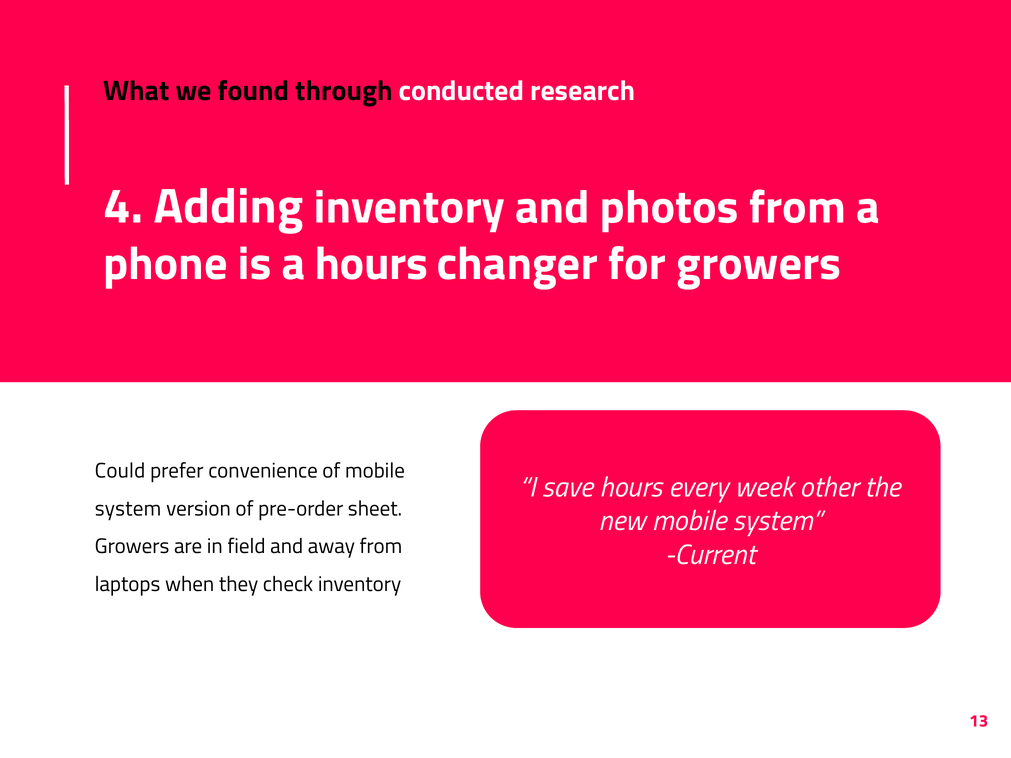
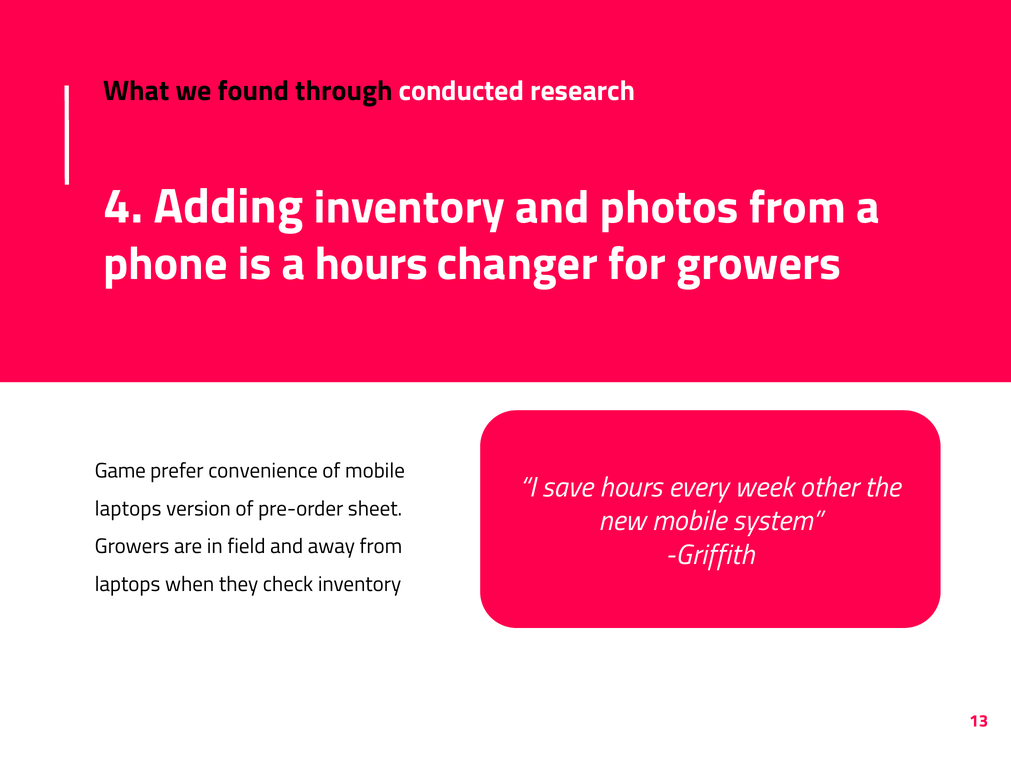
Could: Could -> Game
system at (128, 509): system -> laptops
Current: Current -> Griffith
